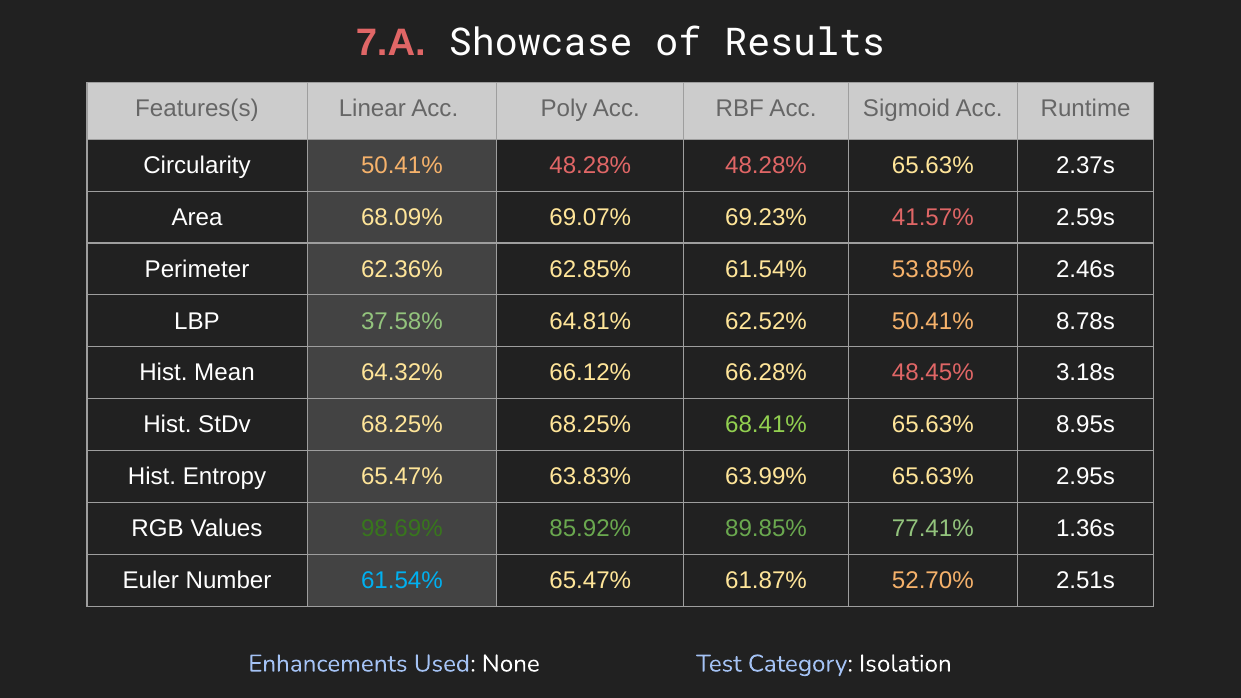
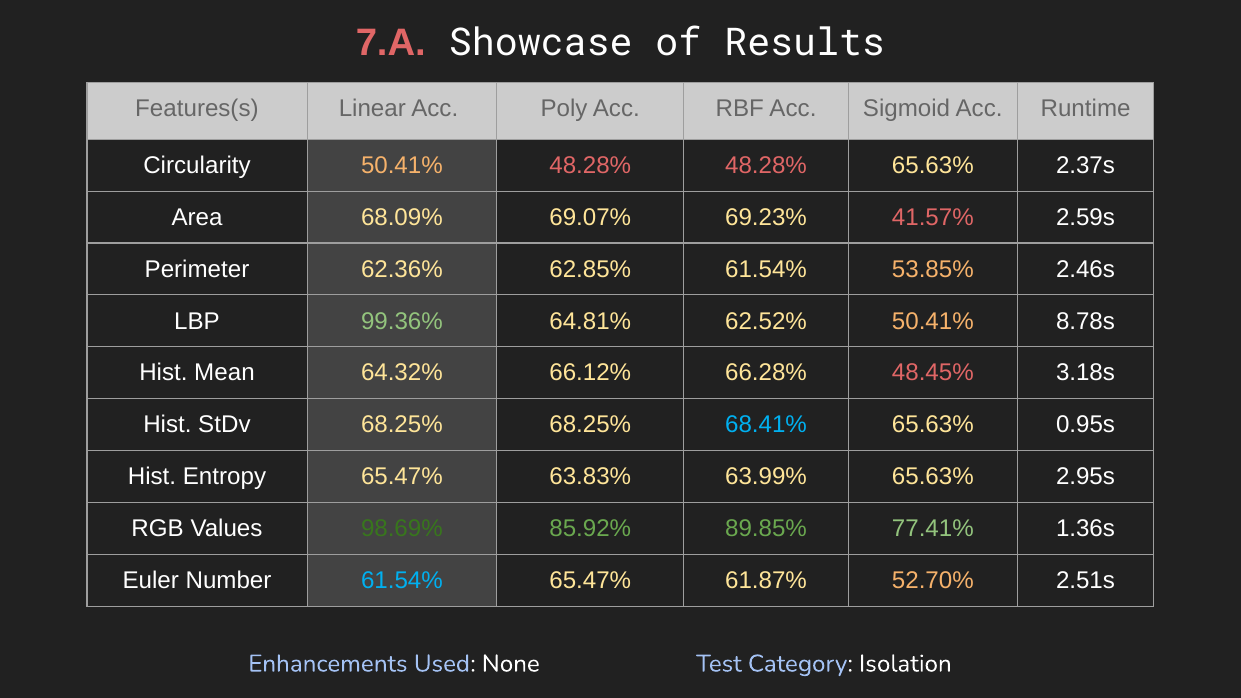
37.58%: 37.58% -> 99.36%
68.41% colour: light green -> light blue
8.95s: 8.95s -> 0.95s
